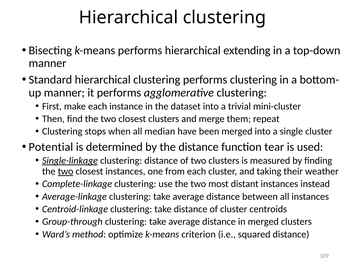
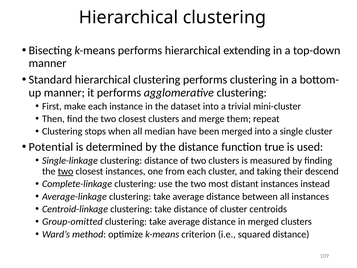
tear: tear -> true
Single-linkage underline: present -> none
weather: weather -> descend
Group-through: Group-through -> Group-omitted
